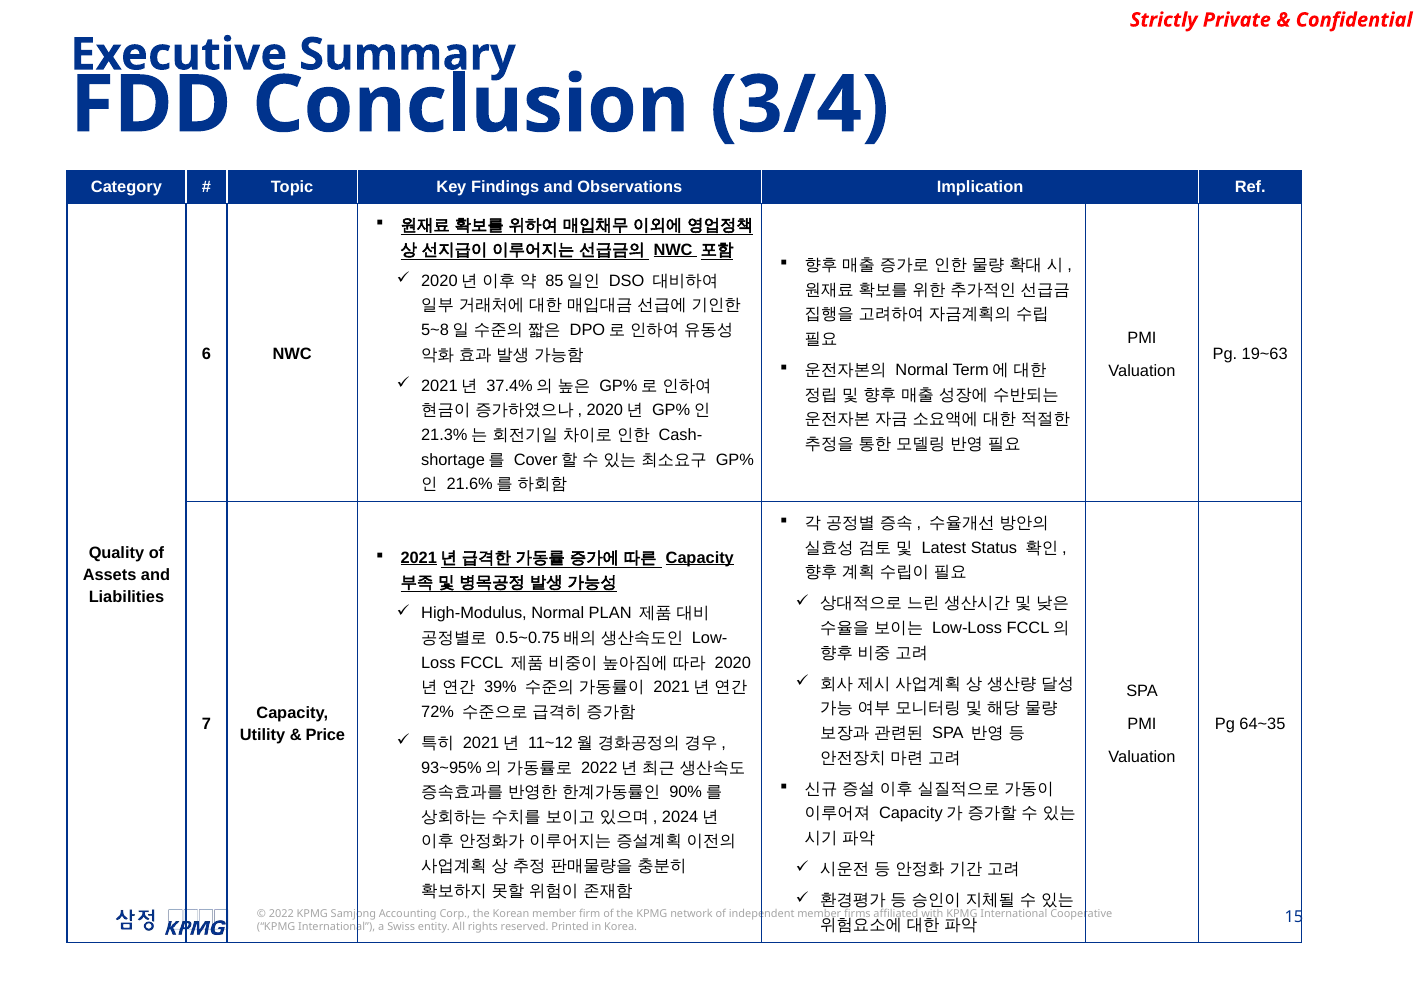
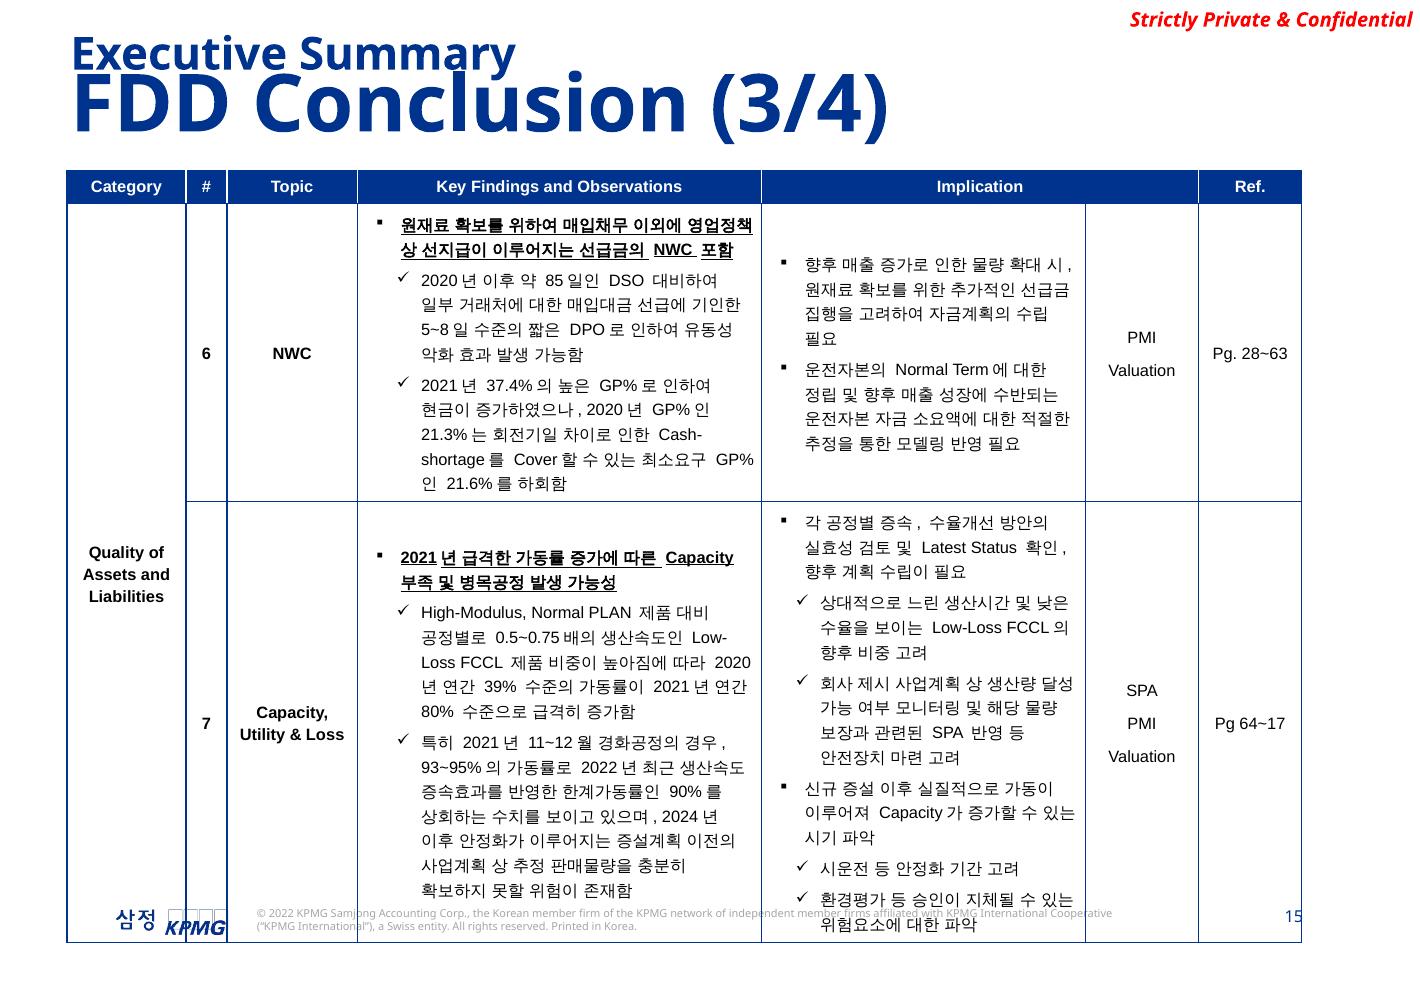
19~63: 19~63 -> 28~63
72%: 72% -> 80%
64~35: 64~35 -> 64~17
Price at (325, 735): Price -> Loss
